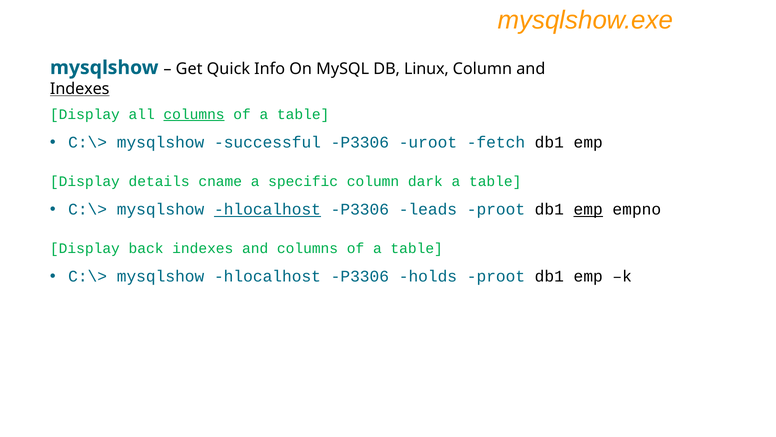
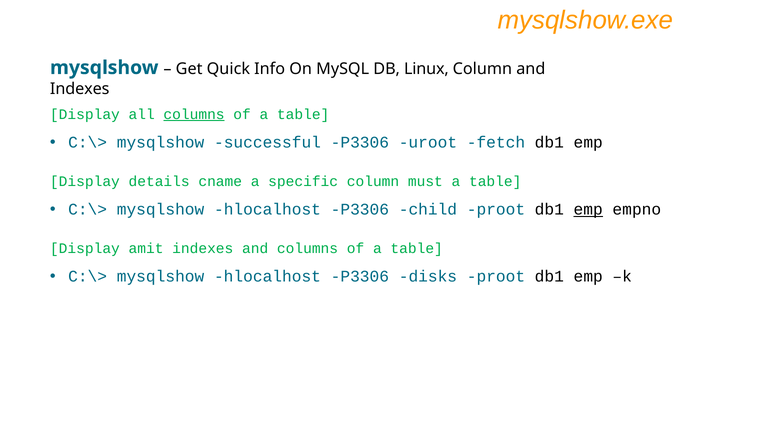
Indexes at (80, 89) underline: present -> none
dark: dark -> must
hlocalhost at (267, 209) underline: present -> none
leads: leads -> child
back: back -> amit
holds: holds -> disks
